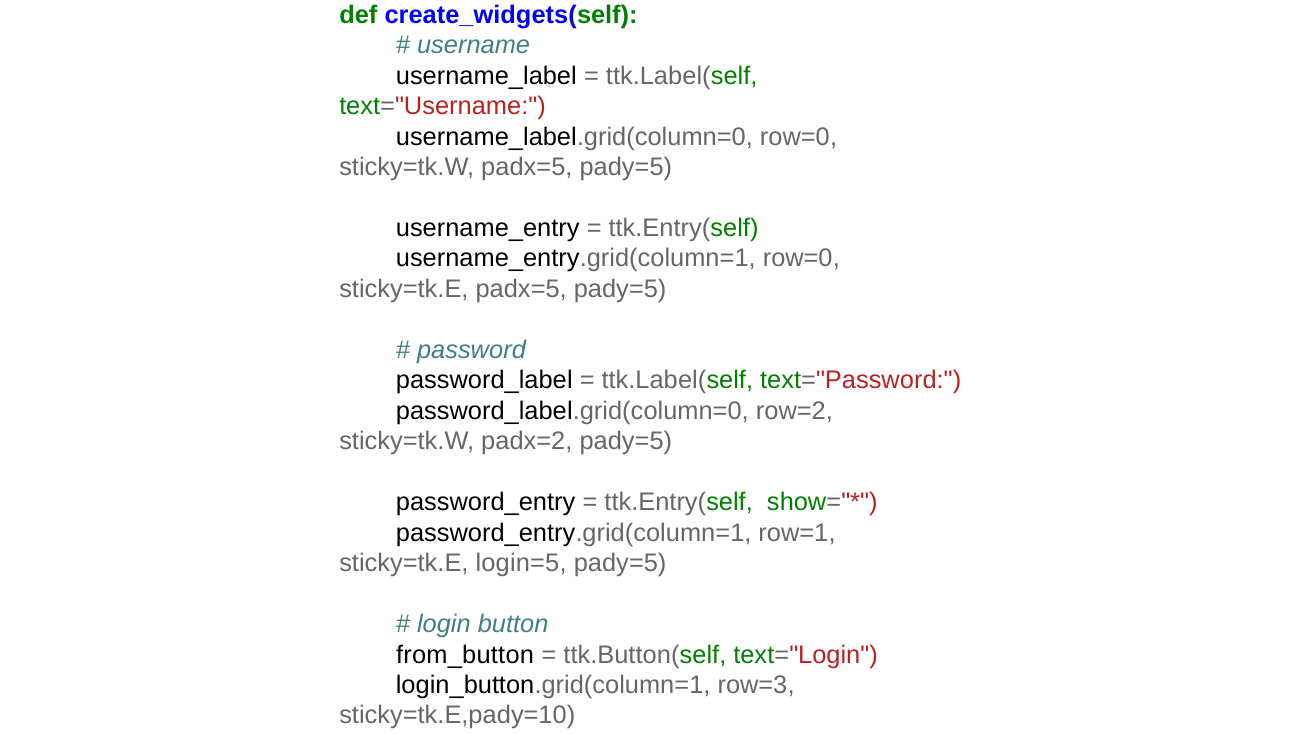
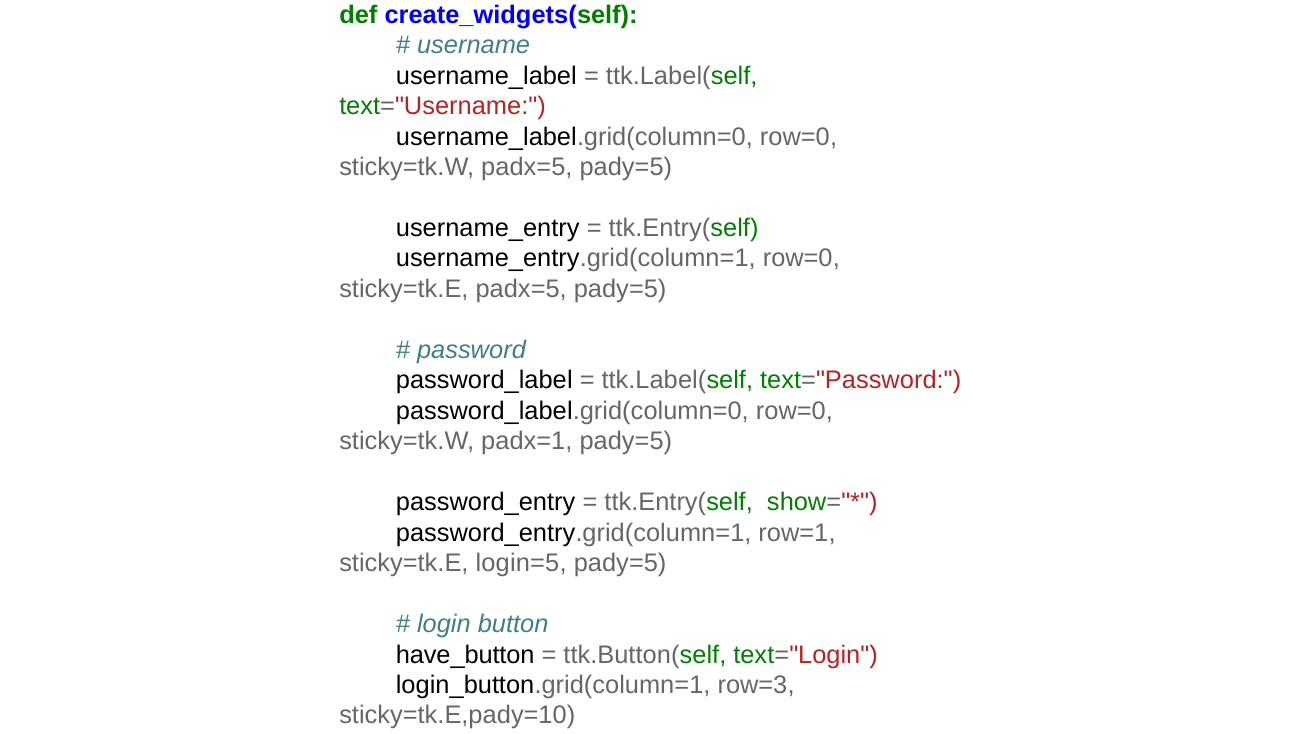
password_label.grid(column=0 row=2: row=2 -> row=0
padx=2: padx=2 -> padx=1
from_button: from_button -> have_button
